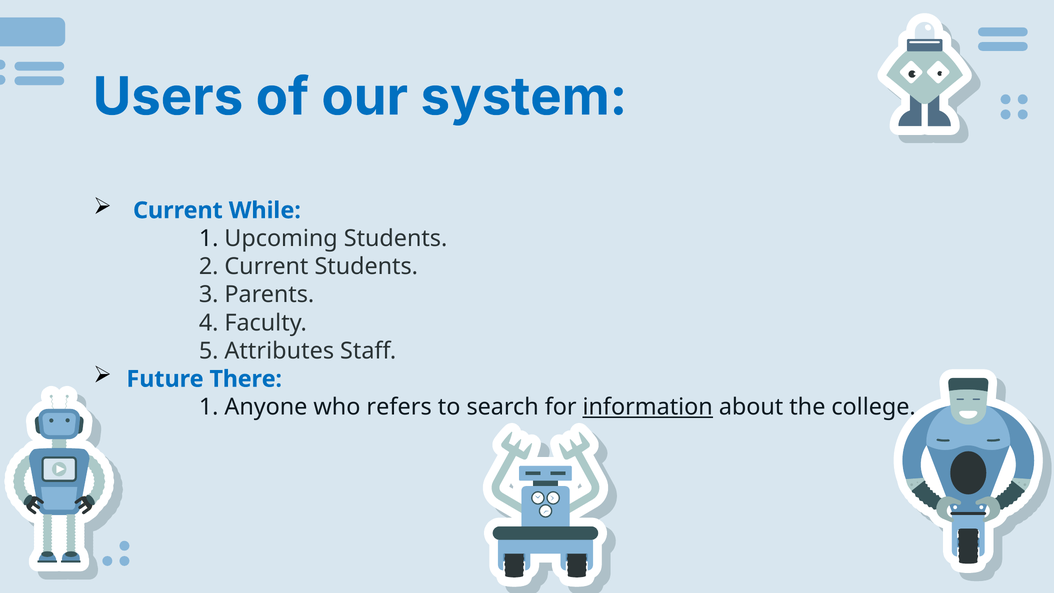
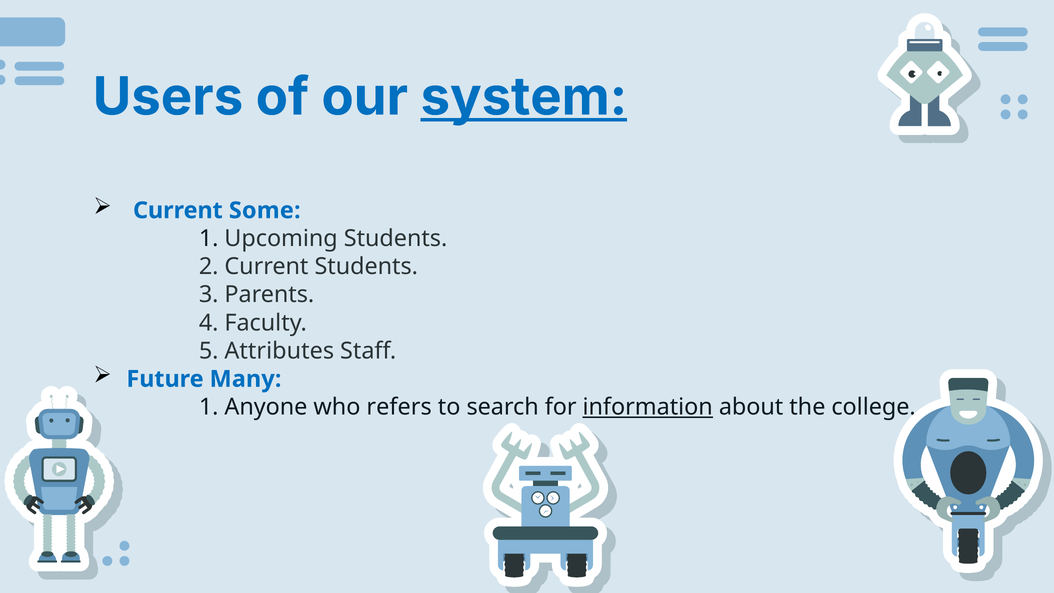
system underline: none -> present
While: While -> Some
There: There -> Many
